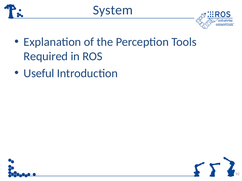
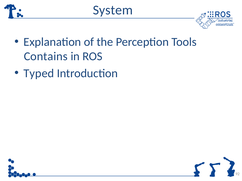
Required: Required -> Contains
Useful: Useful -> Typed
